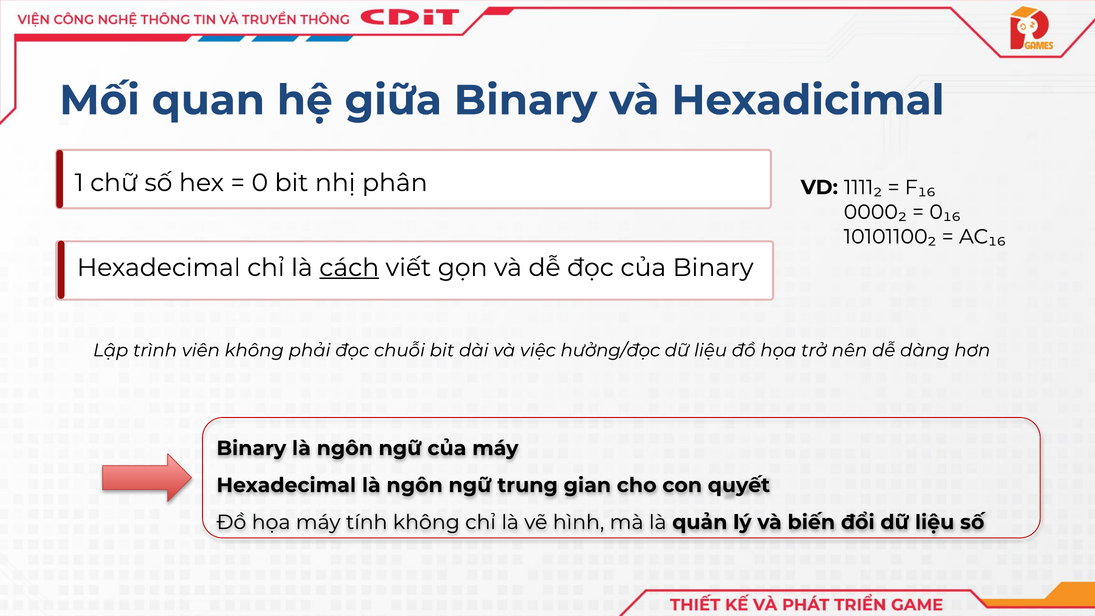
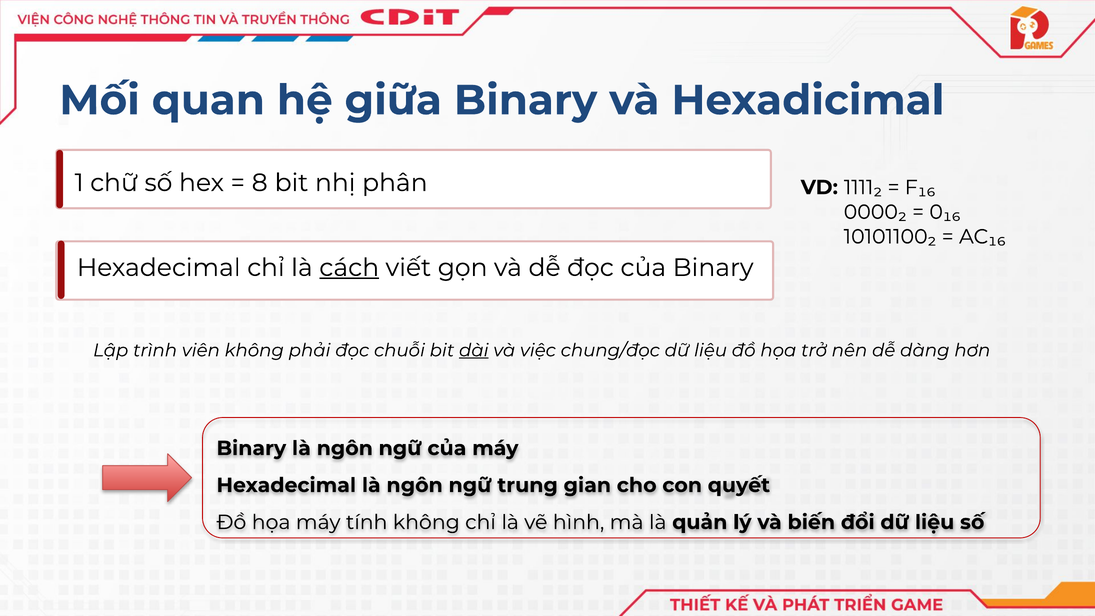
0: 0 -> 8
dài underline: none -> present
hưởng/đọc: hưởng/đọc -> chung/đọc
